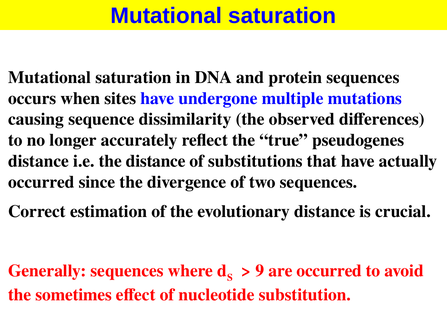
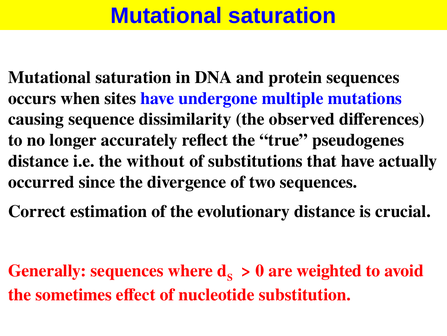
the distance: distance -> without
9: 9 -> 0
are occurred: occurred -> weighted
